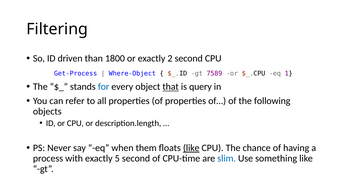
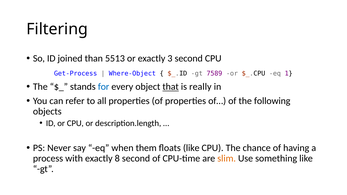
driven: driven -> joined
1800: 1800 -> 5513
2: 2 -> 3
query: query -> really
like at (191, 148) underline: present -> none
5: 5 -> 8
slim colour: blue -> orange
